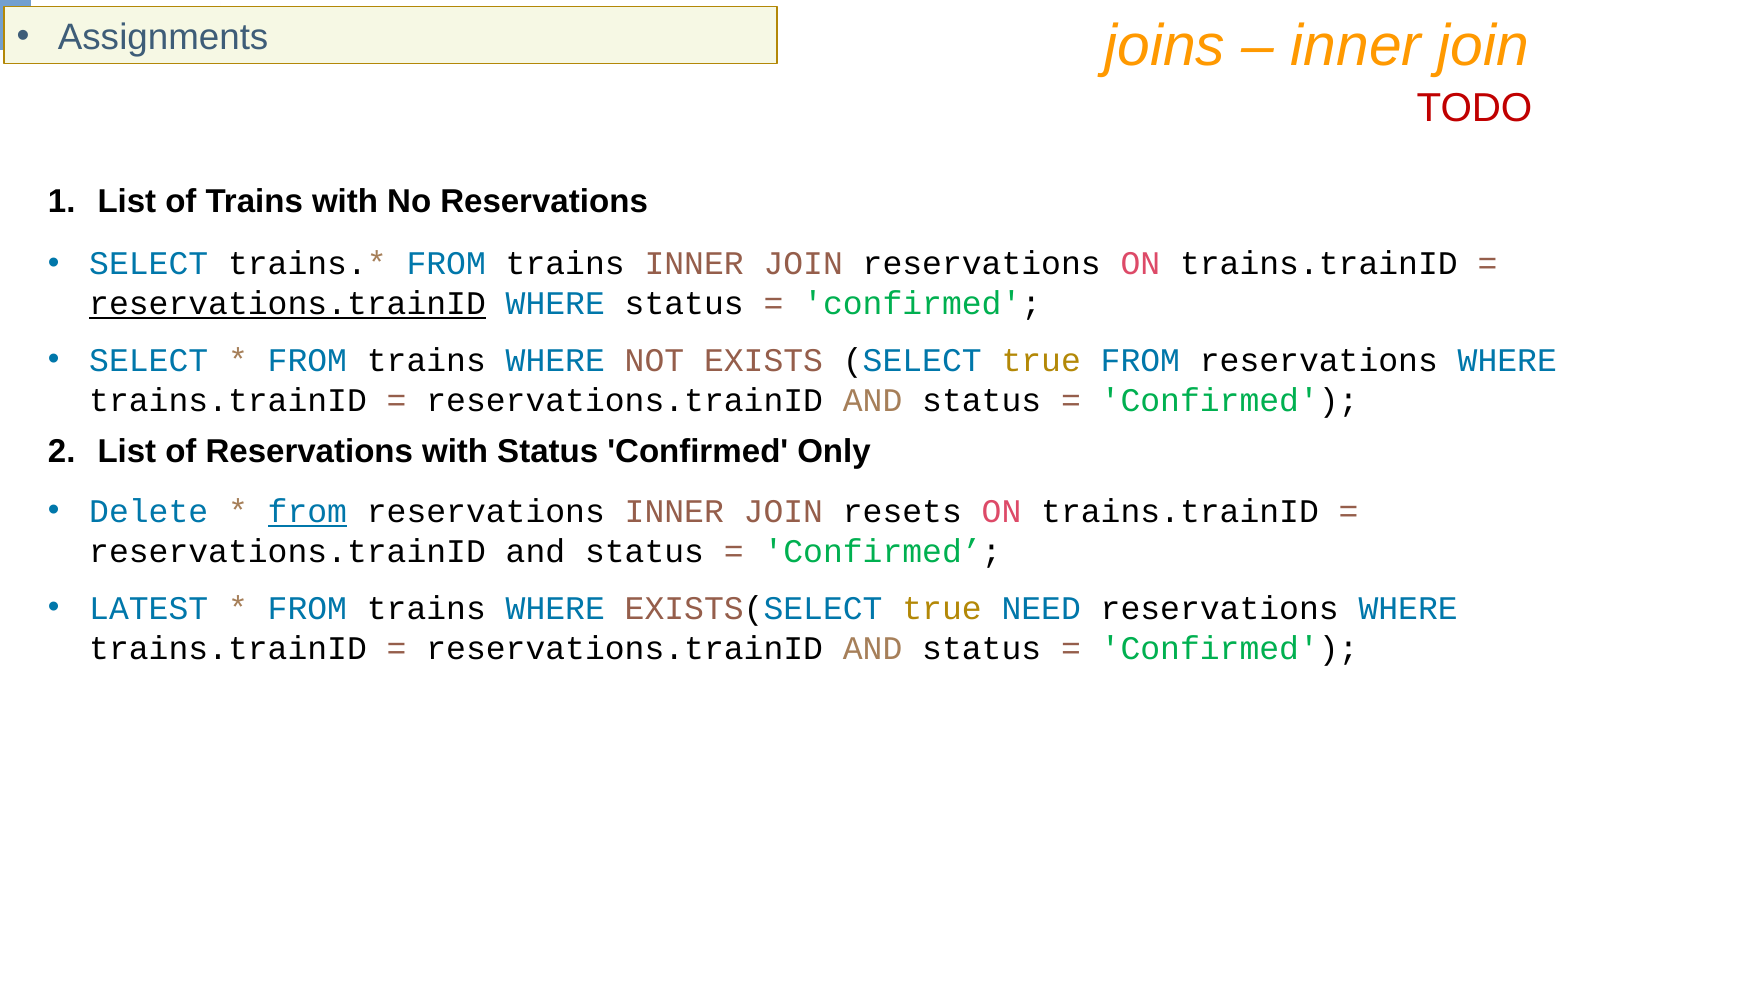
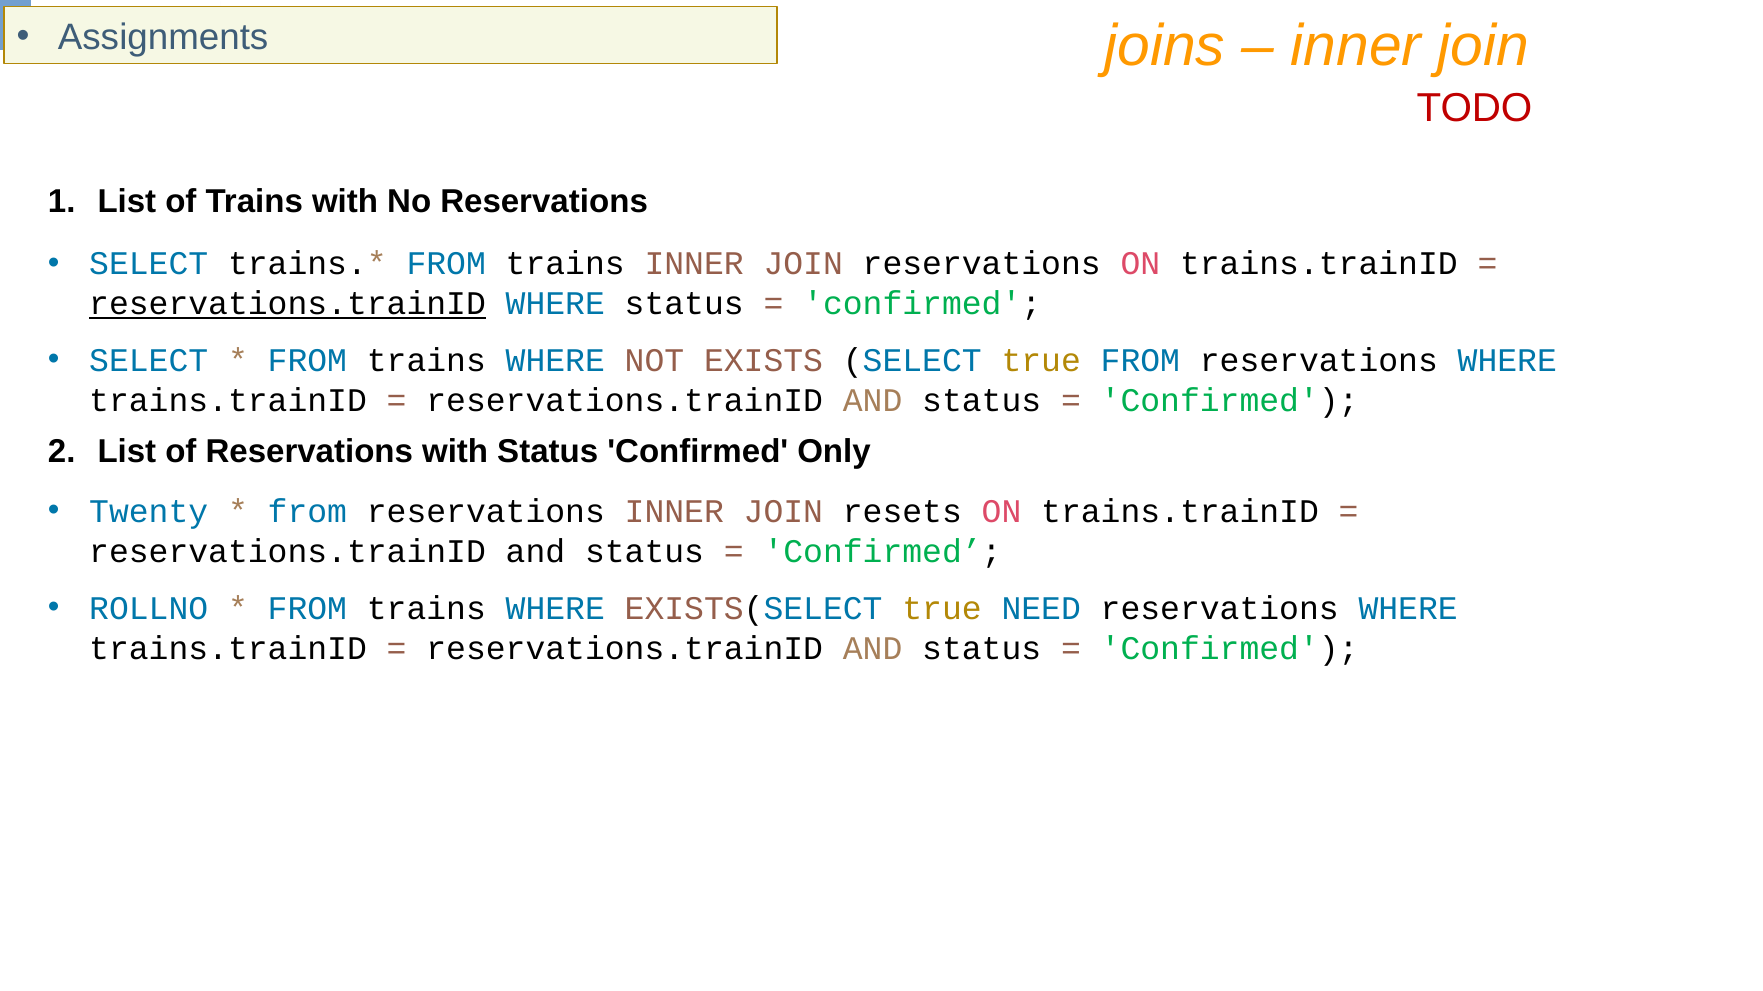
Delete: Delete -> Twenty
from at (307, 512) underline: present -> none
LATEST: LATEST -> ROLLNO
